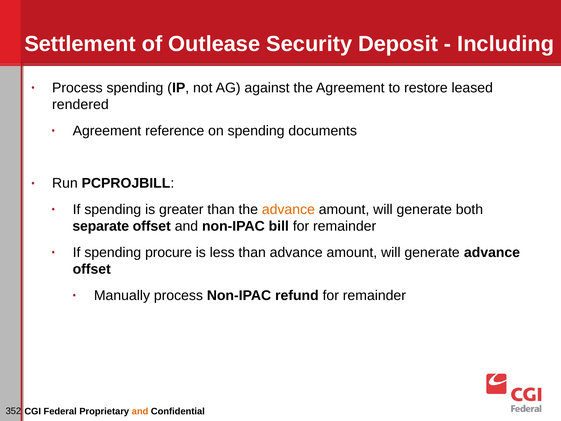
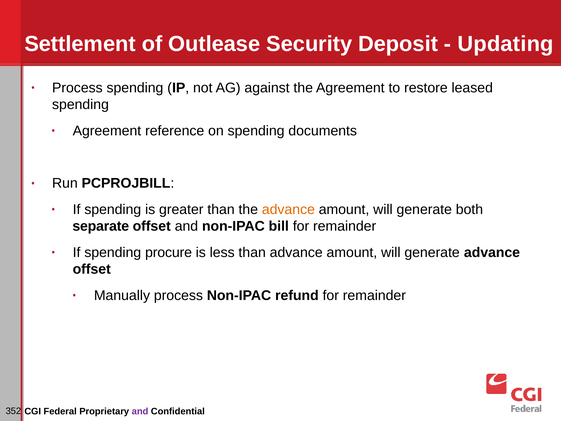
Including: Including -> Updating
rendered at (80, 105): rendered -> spending
and at (140, 411) colour: orange -> purple
